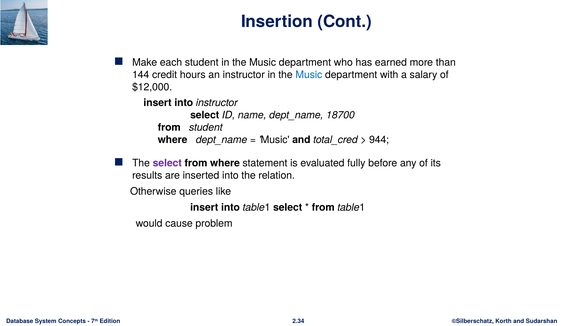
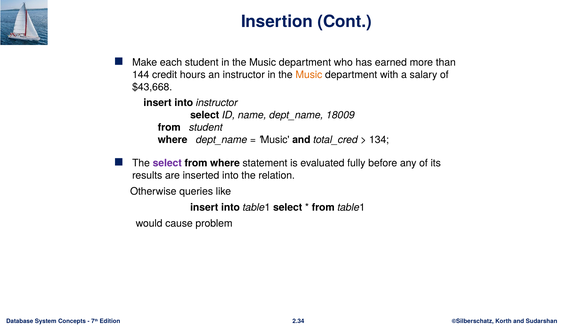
Music at (309, 75) colour: blue -> orange
$12,000: $12,000 -> $43,668
18700: 18700 -> 18009
944: 944 -> 134
